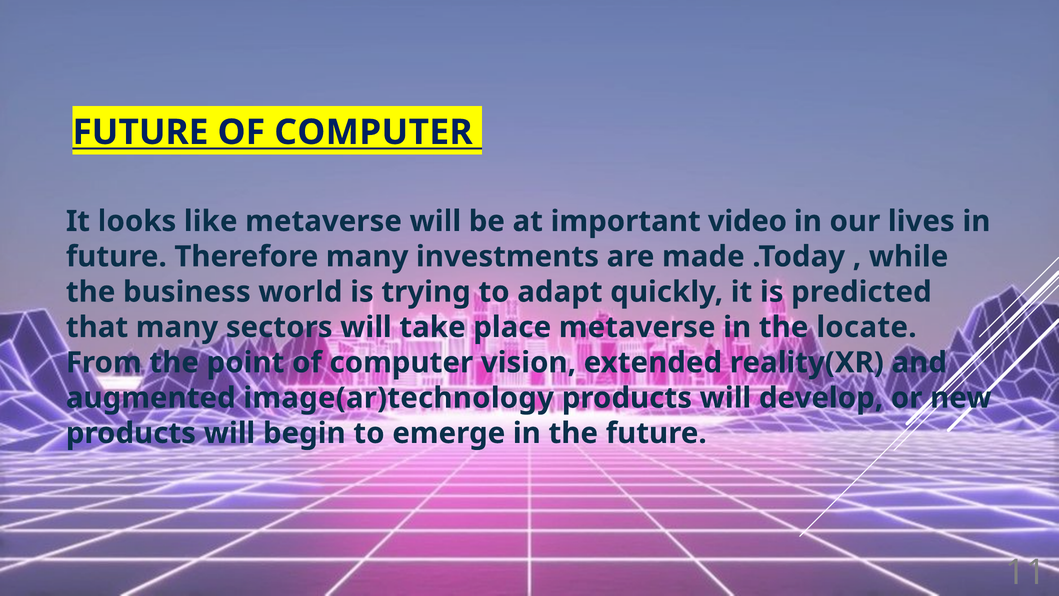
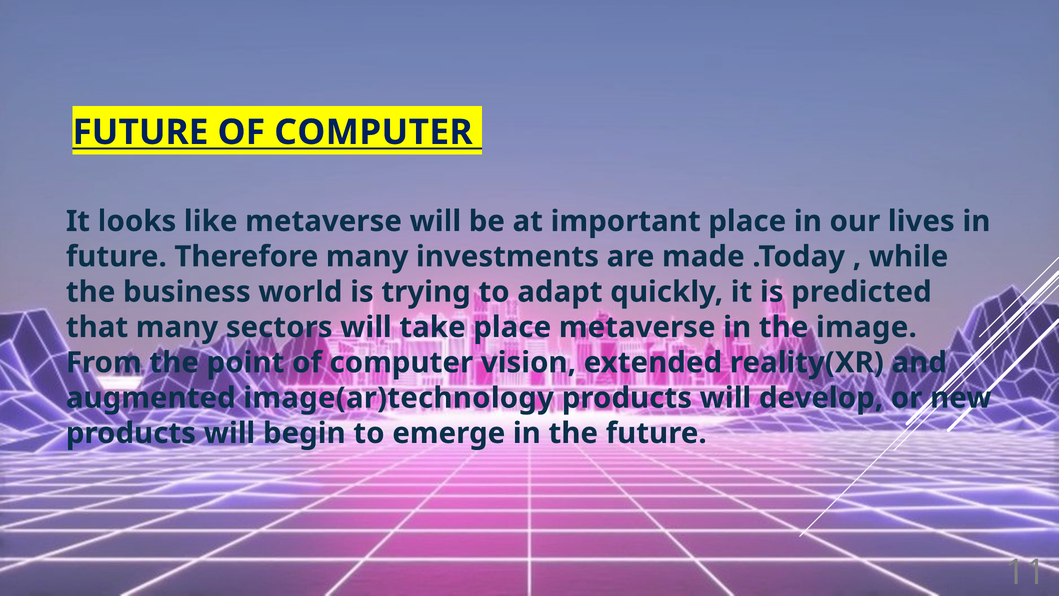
important video: video -> place
locate: locate -> image
